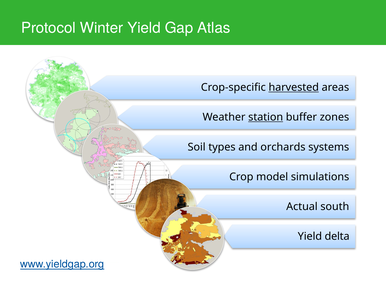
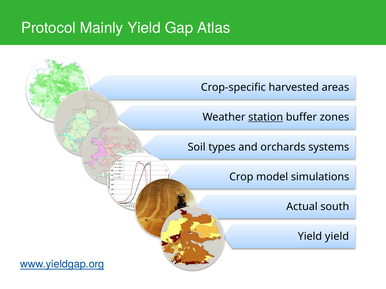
Winter: Winter -> Mainly
harvested underline: present -> none
Yield delta: delta -> yield
